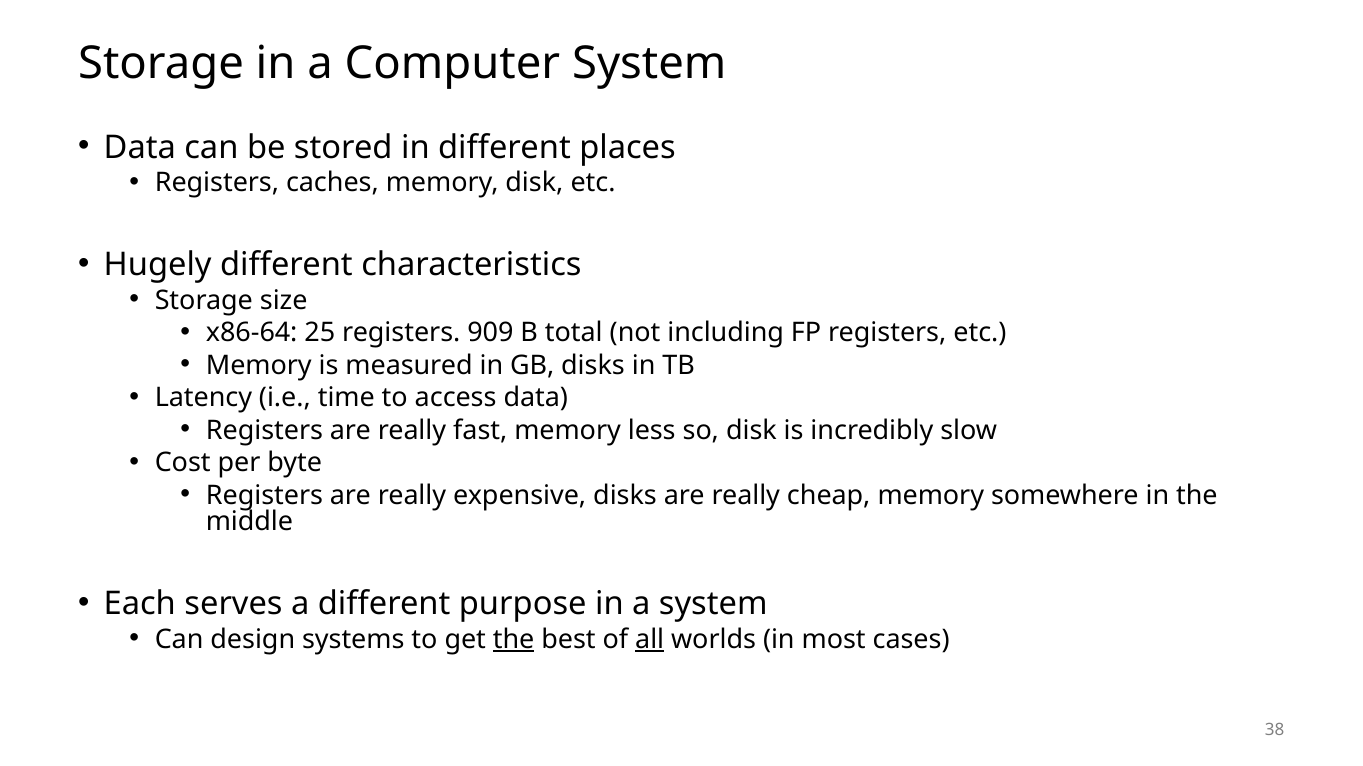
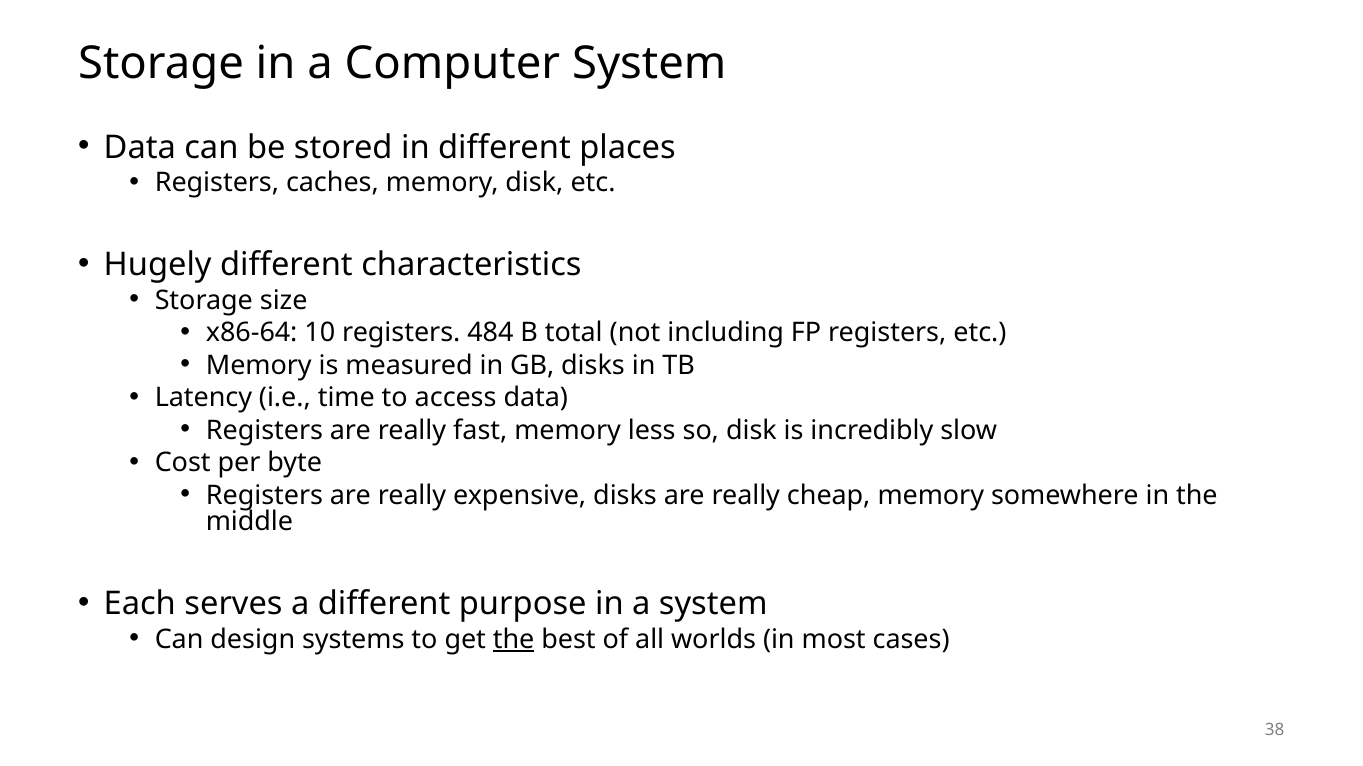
25: 25 -> 10
909: 909 -> 484
all underline: present -> none
